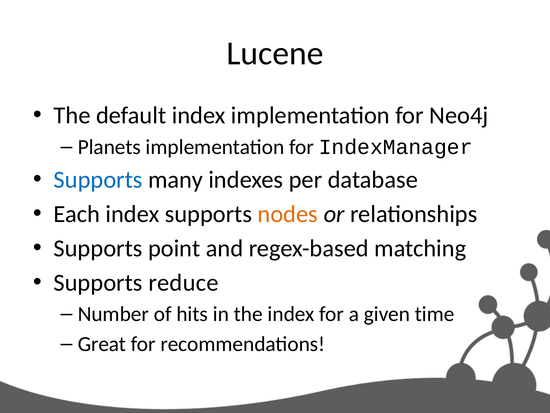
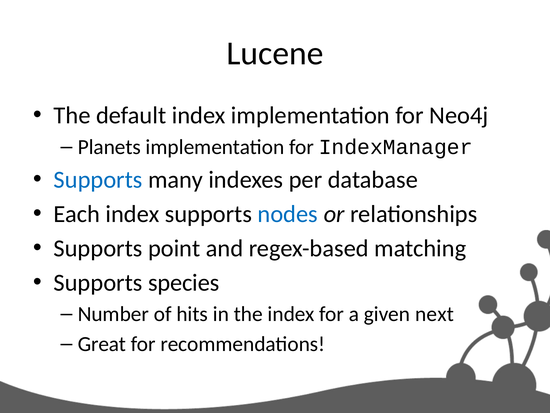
nodes colour: orange -> blue
reduce: reduce -> species
time: time -> next
